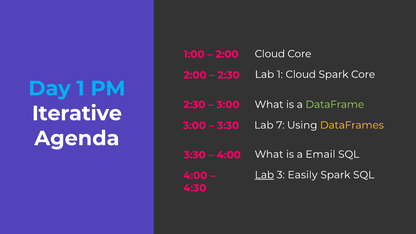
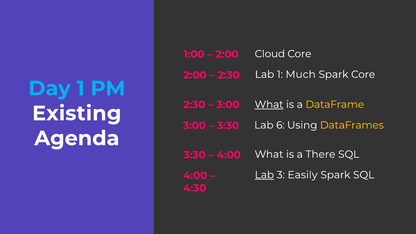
1 Cloud: Cloud -> Much
What at (269, 104) underline: none -> present
DataFrame colour: light green -> yellow
Iterative: Iterative -> Existing
7: 7 -> 6
Email: Email -> There
